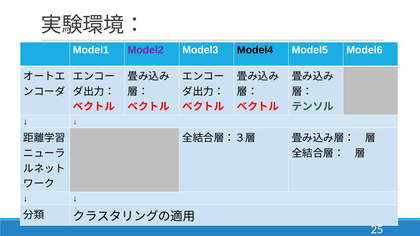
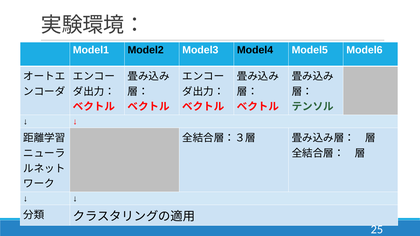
Model2 colour: purple -> black
